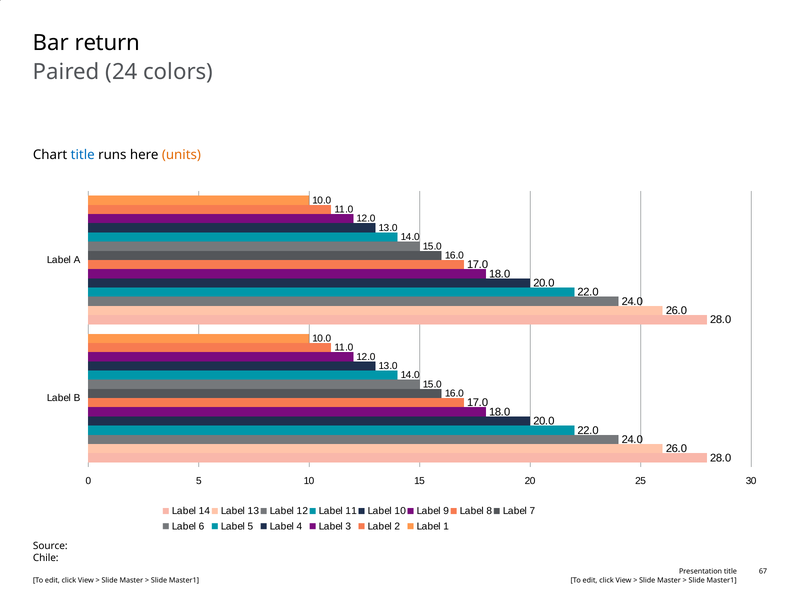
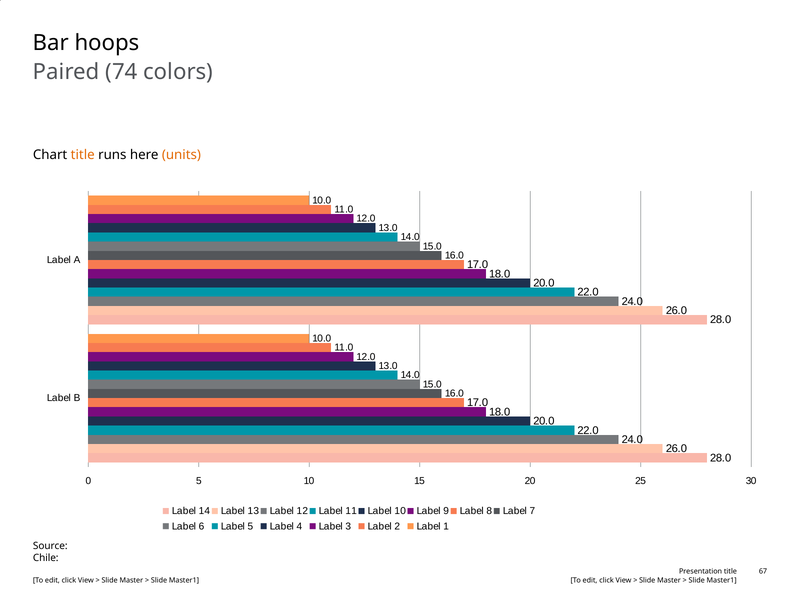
return: return -> hoops
24: 24 -> 74
title at (83, 155) colour: blue -> orange
